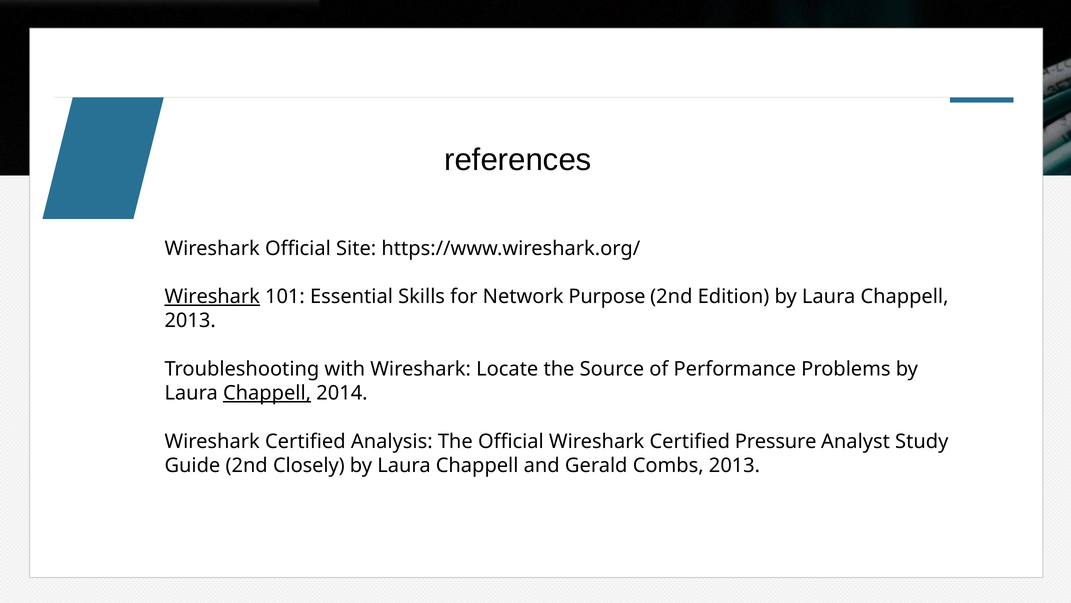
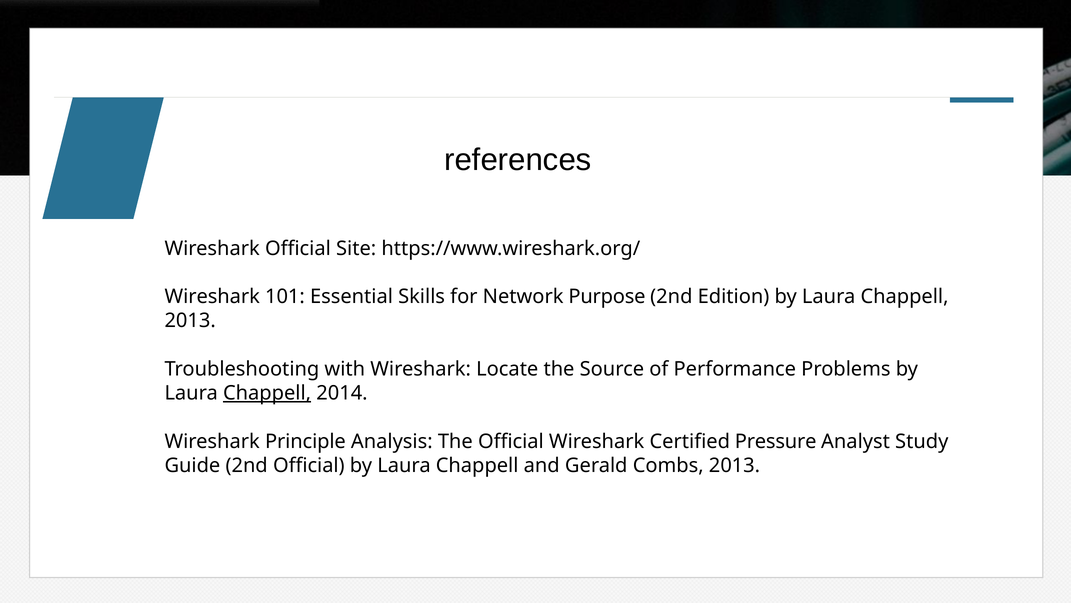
Wireshark at (212, 296) underline: present -> none
Certified at (305, 441): Certified -> Principle
2nd Closely: Closely -> Official
